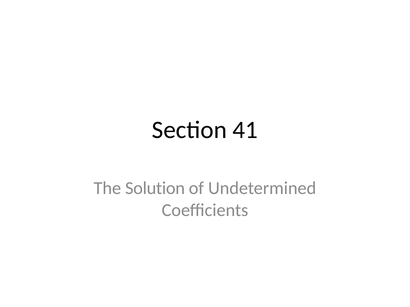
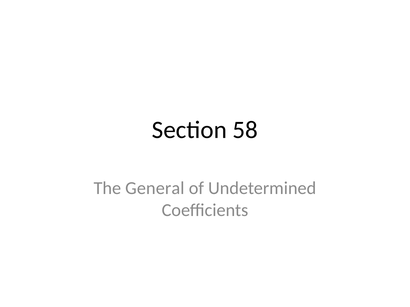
41: 41 -> 58
Solution: Solution -> General
